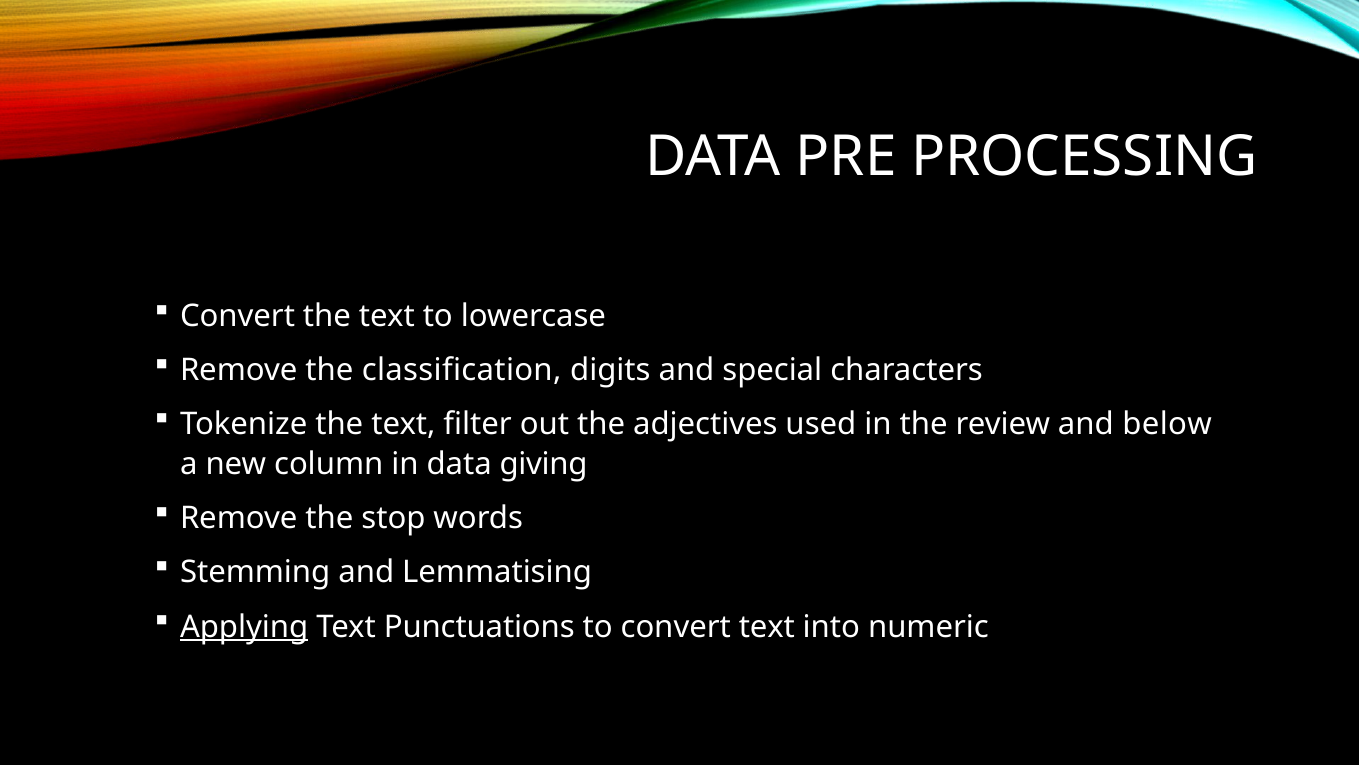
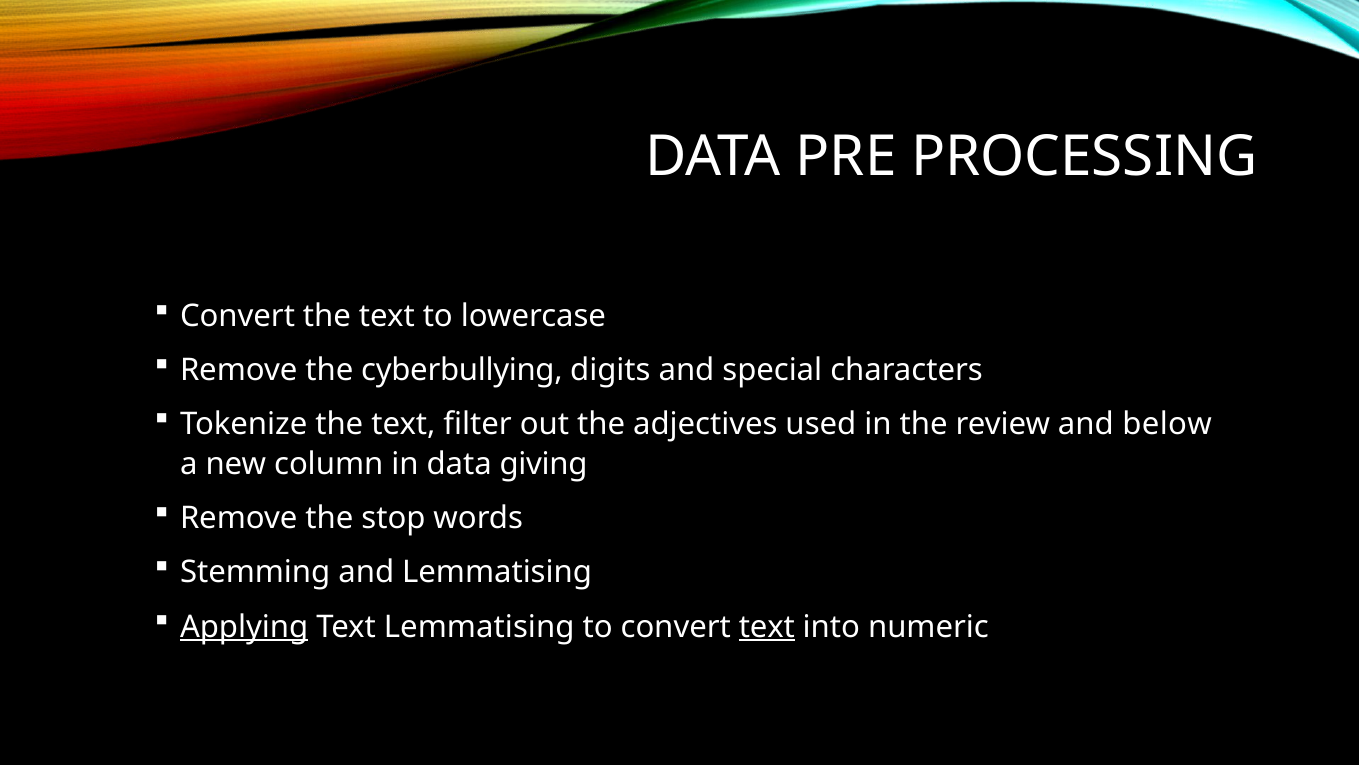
classification: classification -> cyberbullying
Text Punctuations: Punctuations -> Lemmatising
text at (767, 626) underline: none -> present
